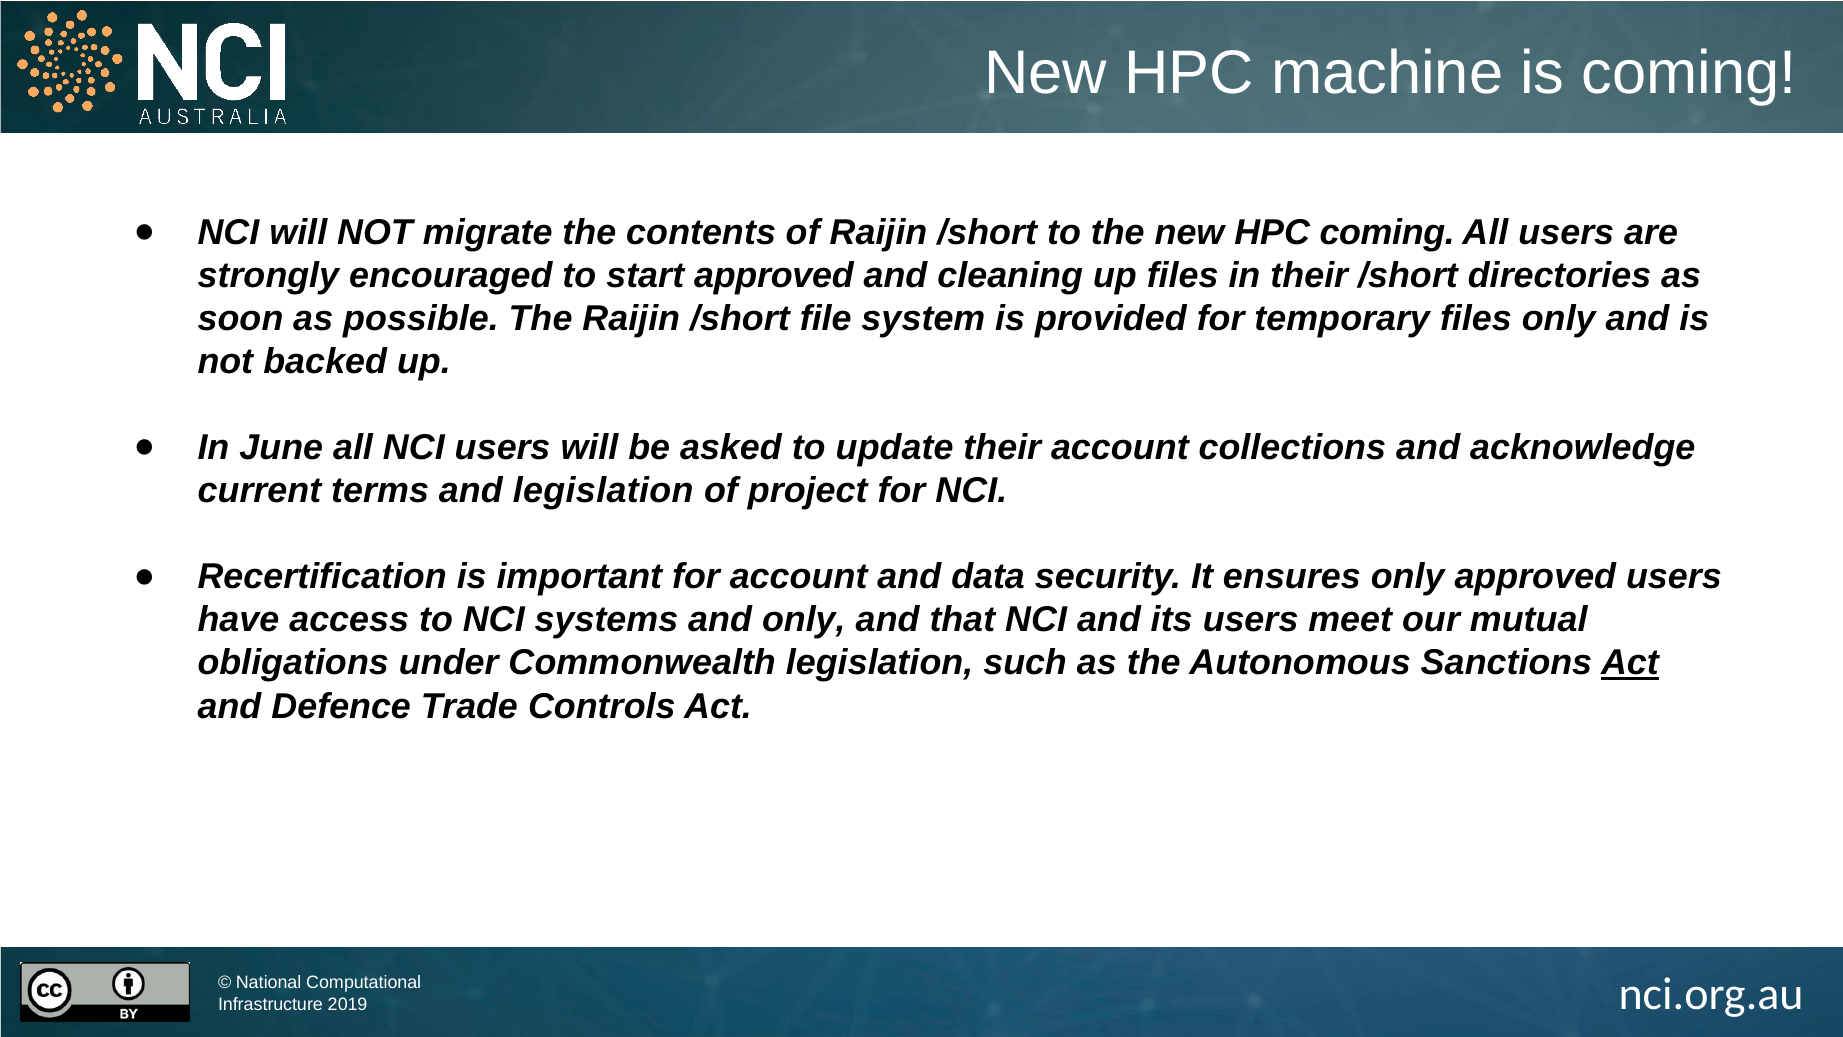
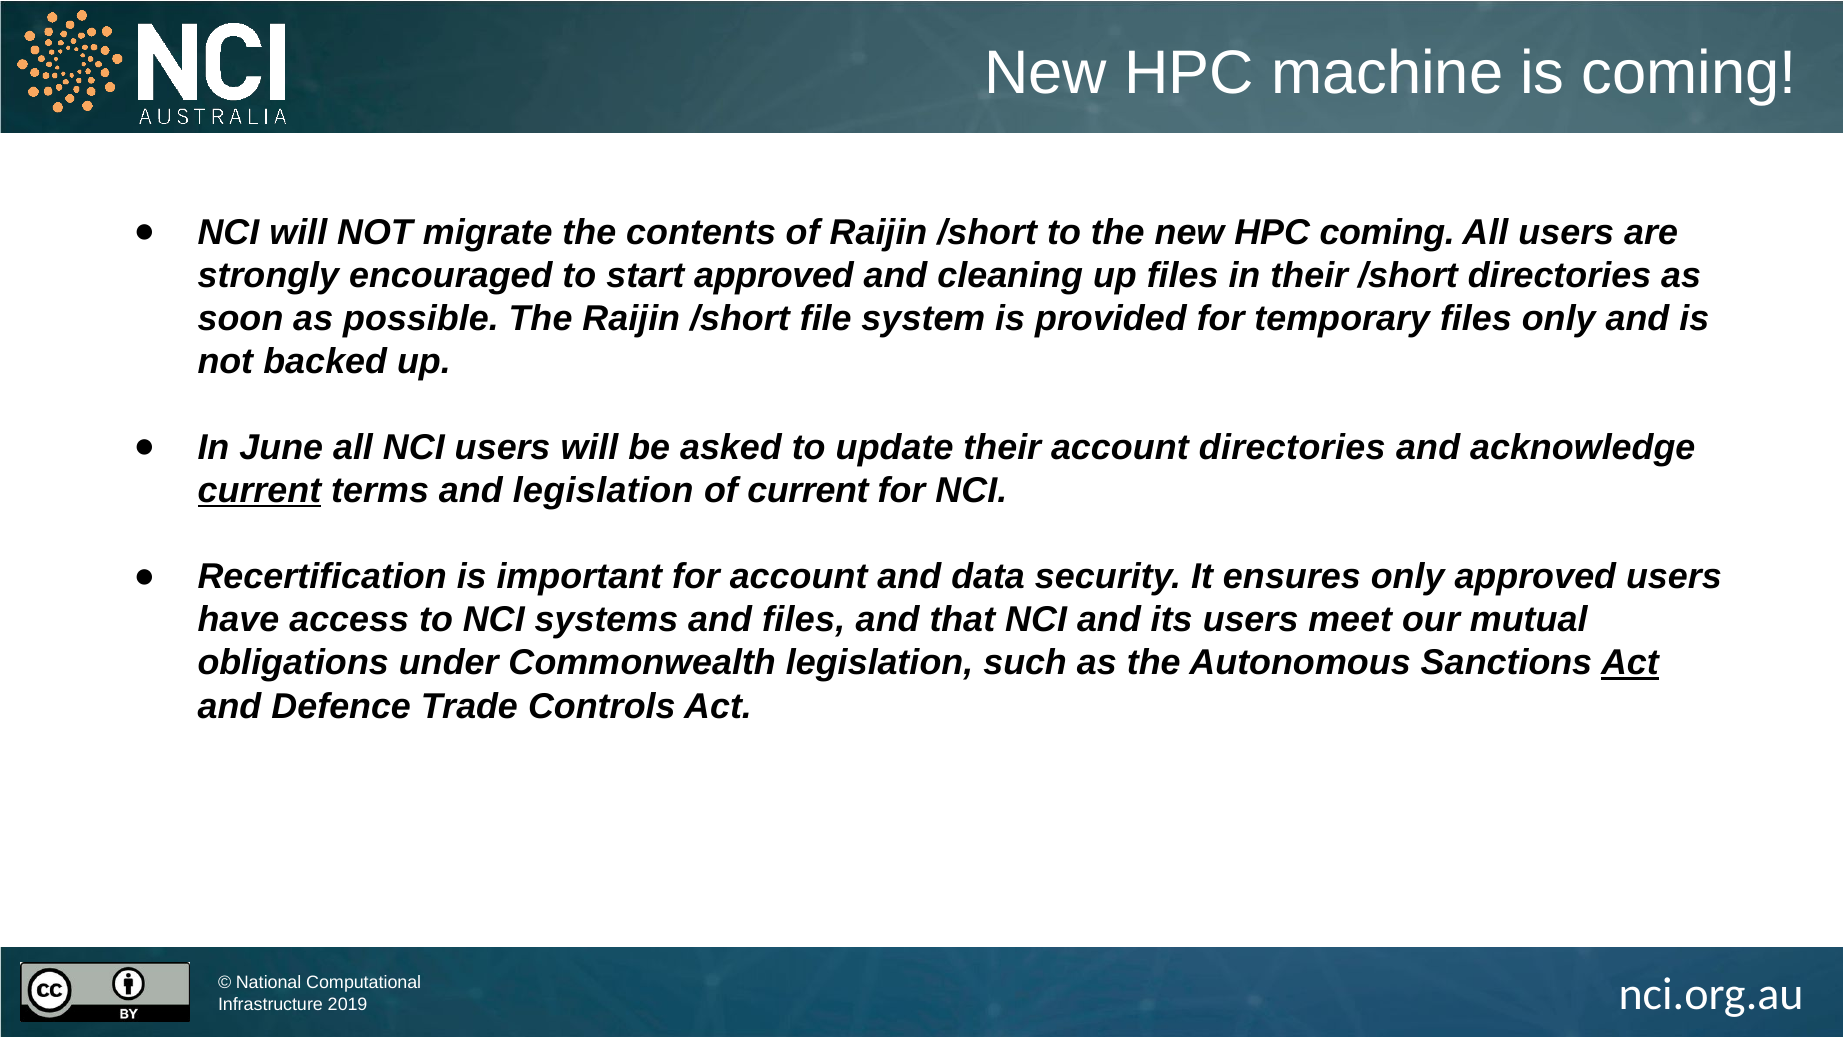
account collections: collections -> directories
current at (259, 491) underline: none -> present
of project: project -> current
and only: only -> files
